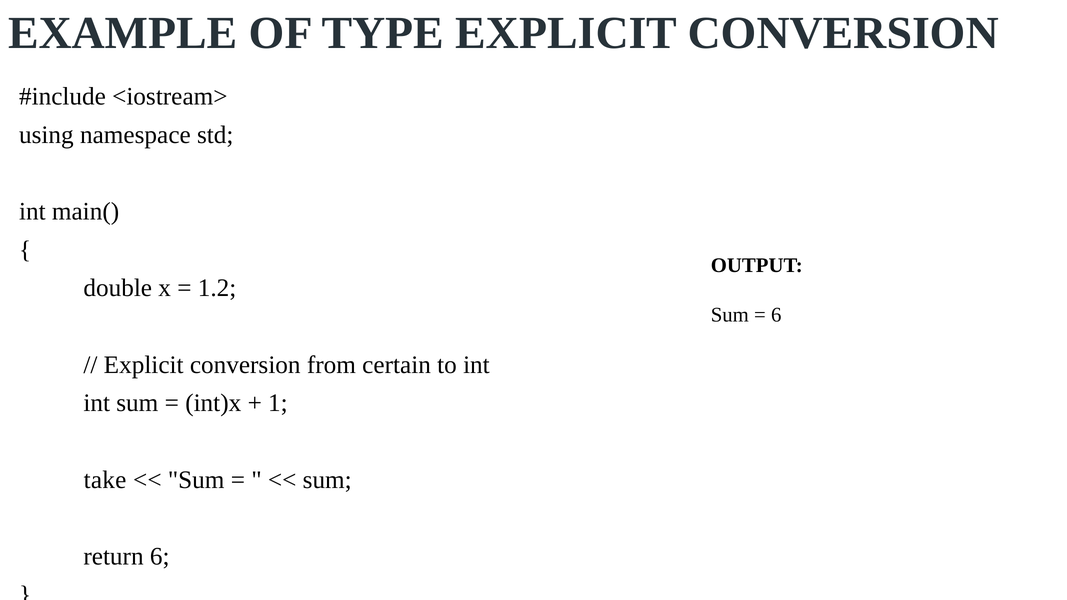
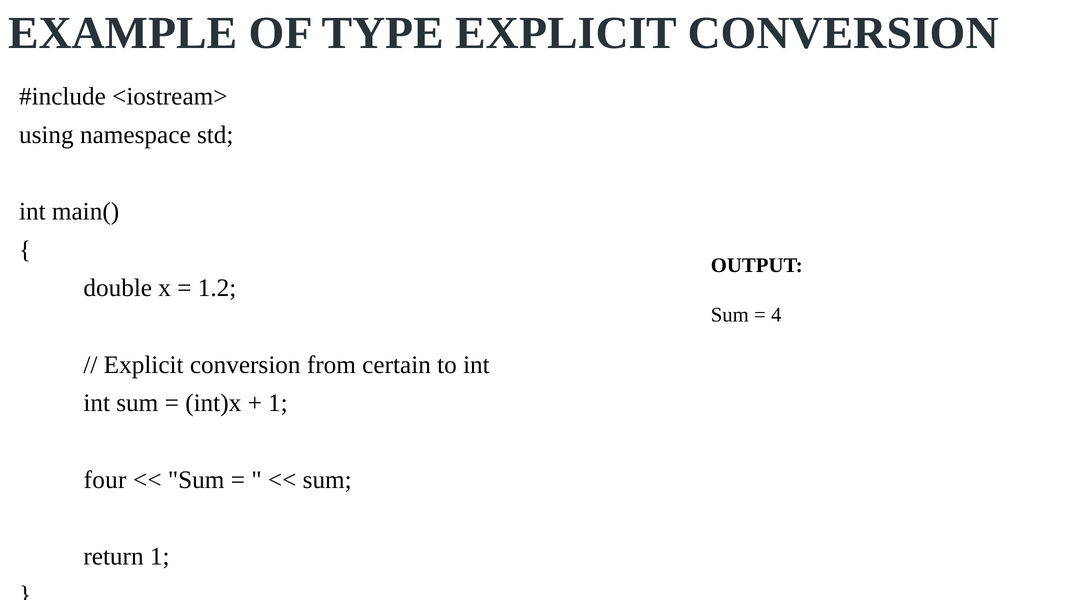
6 at (776, 315): 6 -> 4
take: take -> four
return 6: 6 -> 1
